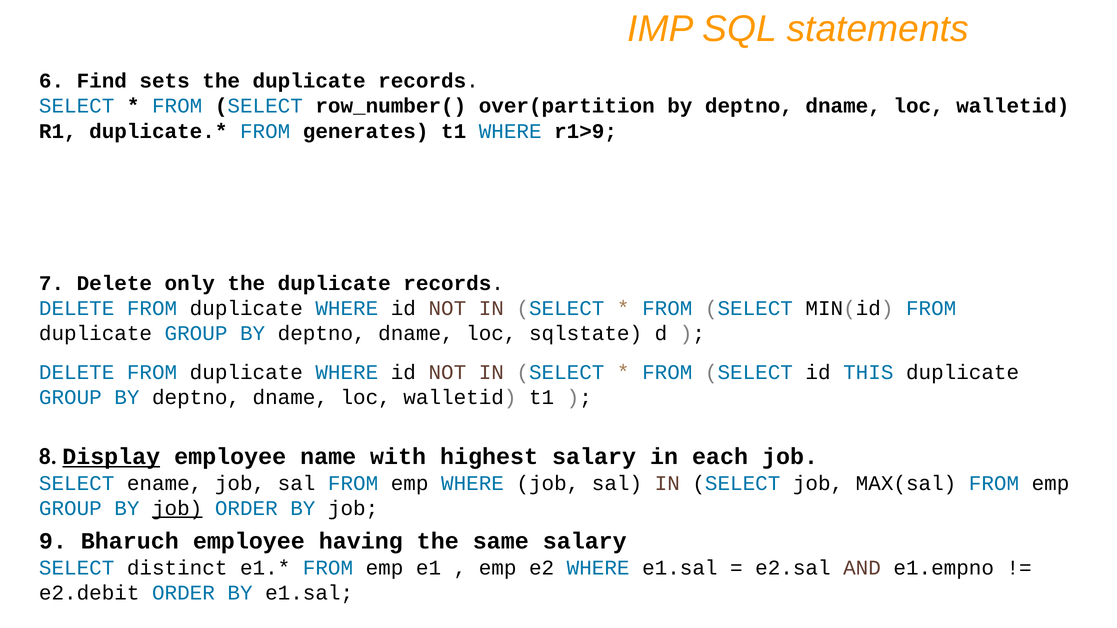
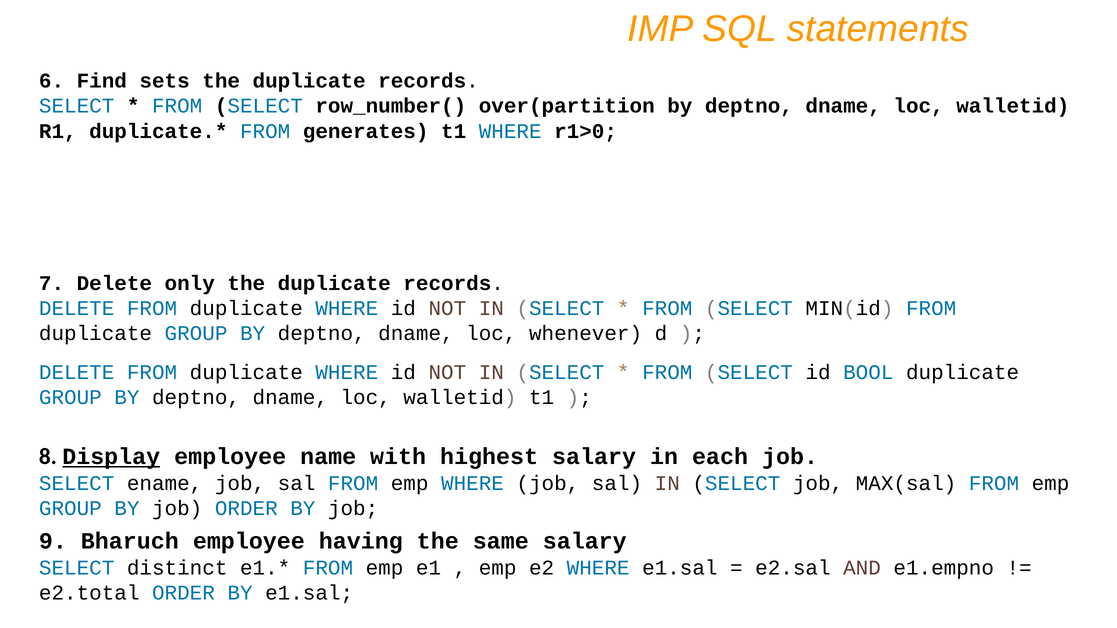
r1>9: r1>9 -> r1>0
sqlstate: sqlstate -> whenever
THIS: THIS -> BOOL
job at (177, 508) underline: present -> none
e2.debit: e2.debit -> e2.total
